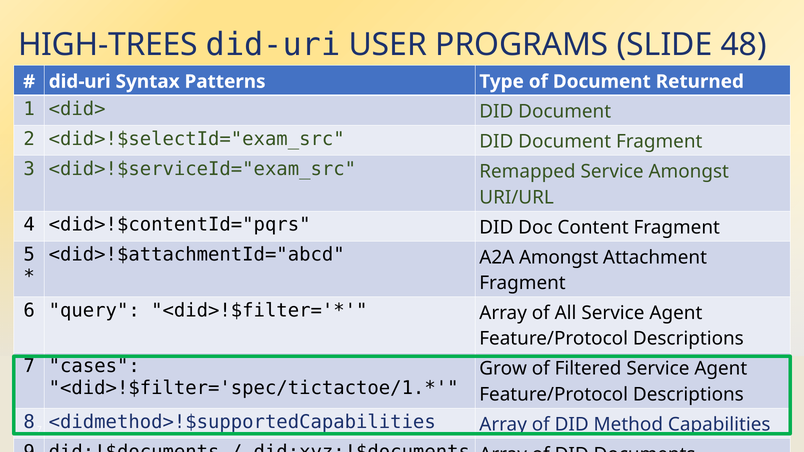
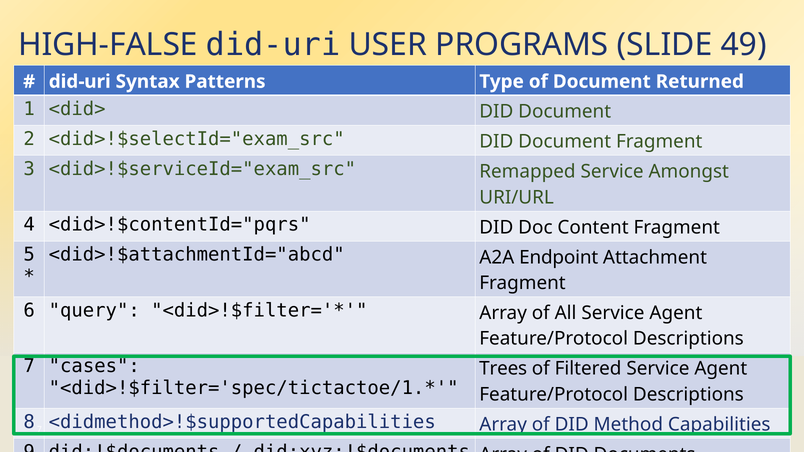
HIGH-TREES: HIGH-TREES -> HIGH-FALSE
48: 48 -> 49
A2A Amongst: Amongst -> Endpoint
Grow: Grow -> Trees
